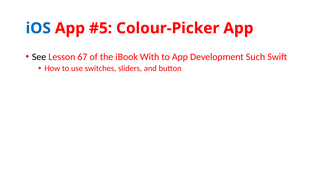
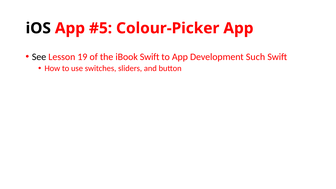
iOS colour: blue -> black
67: 67 -> 19
iBook With: With -> Swift
